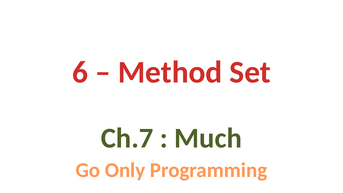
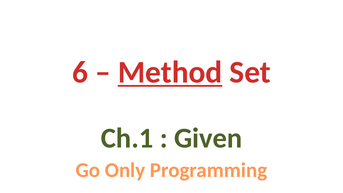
Method underline: none -> present
Ch.7: Ch.7 -> Ch.1
Much: Much -> Given
